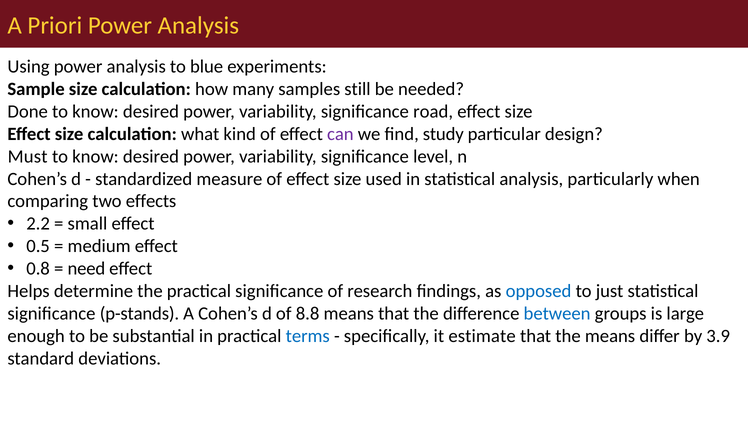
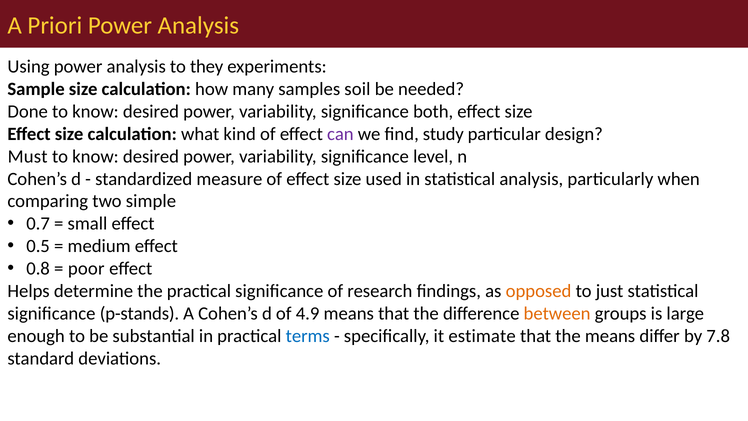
blue: blue -> they
still: still -> soil
road: road -> both
effects: effects -> simple
2.2: 2.2 -> 0.7
need: need -> poor
opposed colour: blue -> orange
8.8: 8.8 -> 4.9
between colour: blue -> orange
3.9: 3.9 -> 7.8
